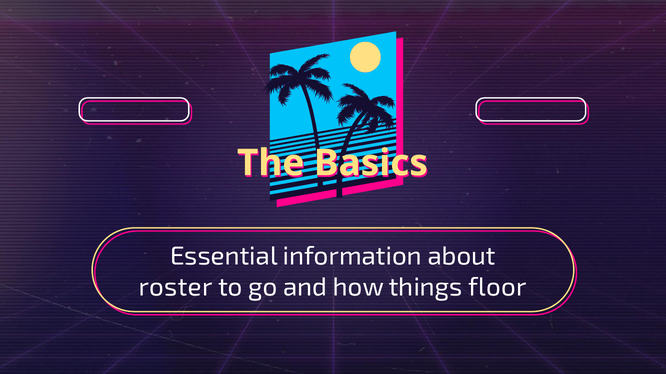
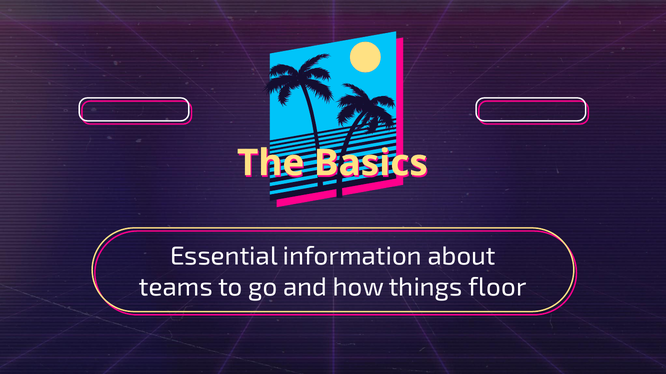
roster: roster -> teams
